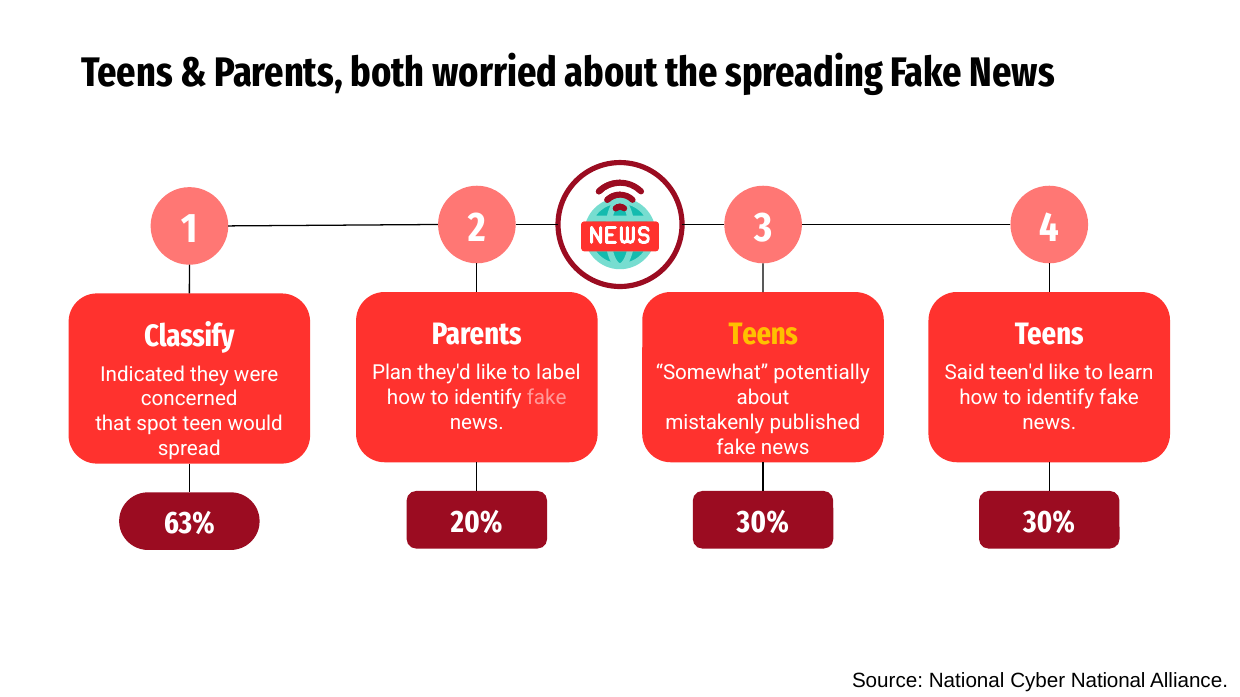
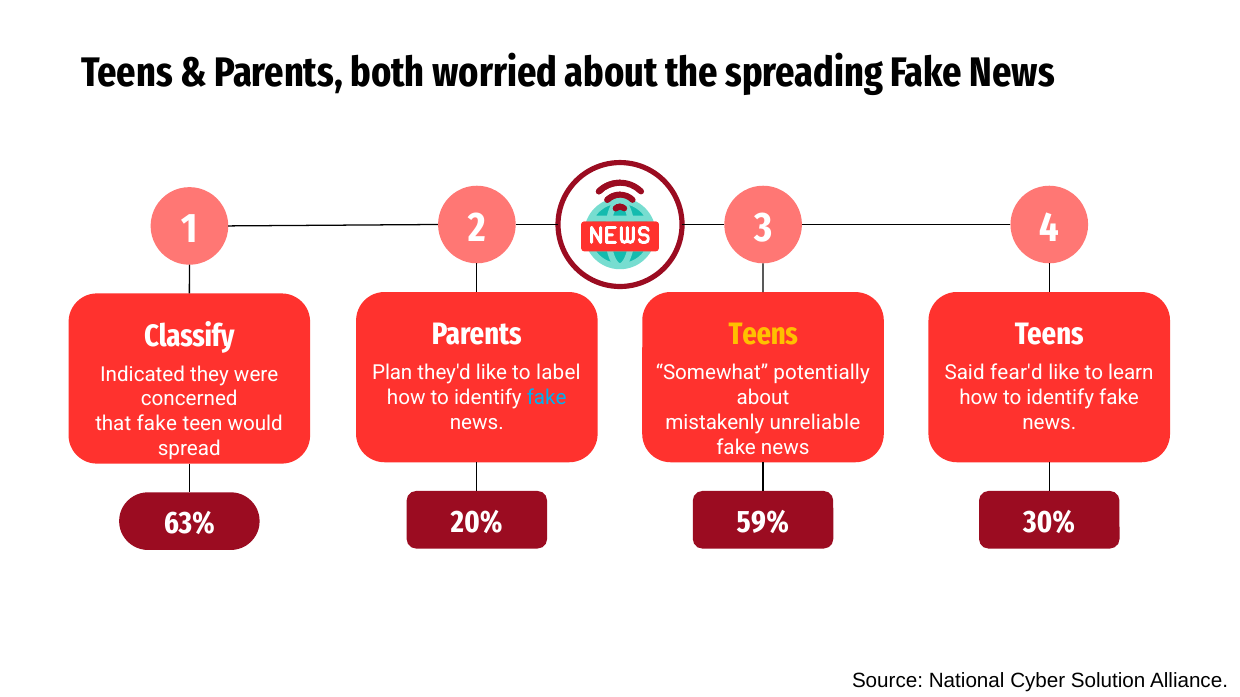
teen'd: teen'd -> fear'd
fake at (547, 398) colour: pink -> light blue
published: published -> unreliable
that spot: spot -> fake
30% at (763, 522): 30% -> 59%
Cyber National: National -> Solution
